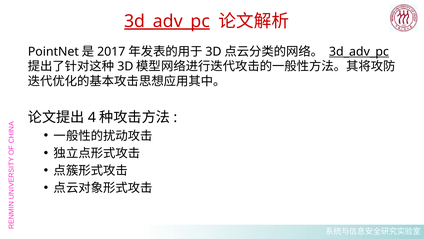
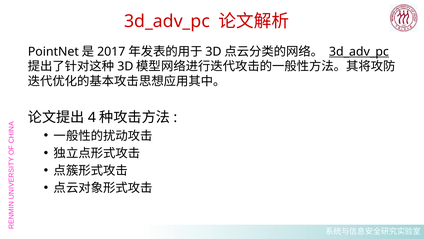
3d_adv_pc at (167, 21) underline: present -> none
